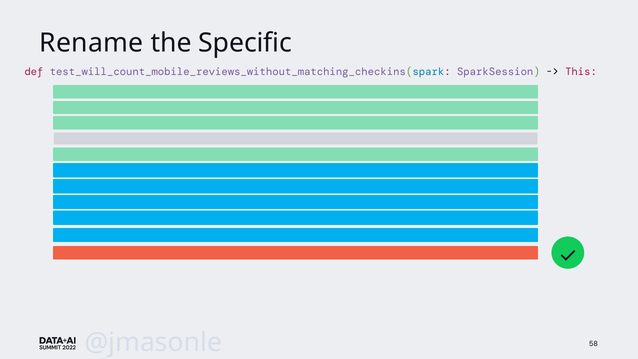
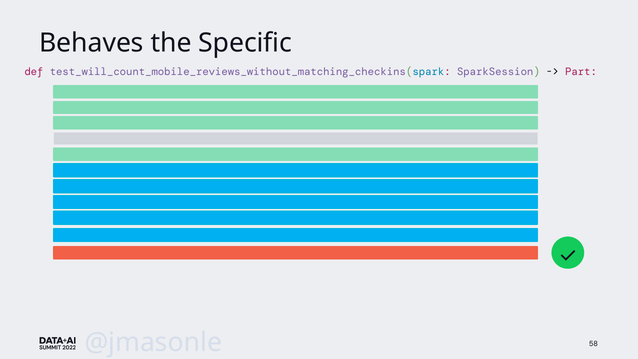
Rename: Rename -> Behaves
This: This -> Part
